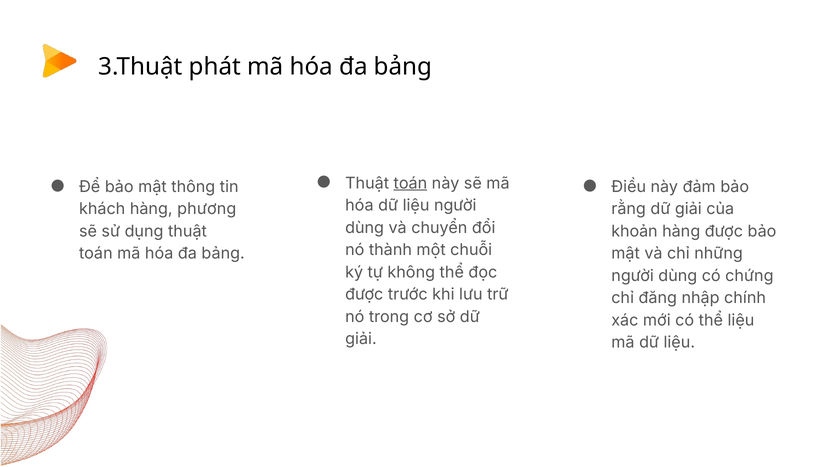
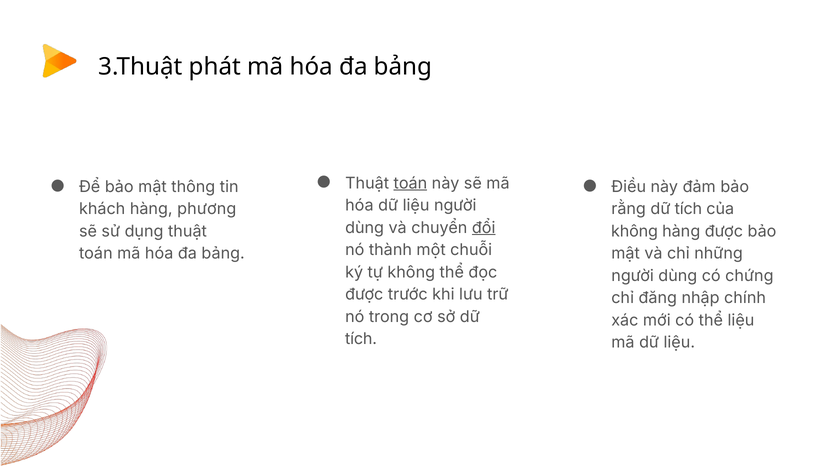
rằng dữ giải: giải -> tích
đổi underline: none -> present
khoản at (634, 231): khoản -> không
giải at (361, 339): giải -> tích
